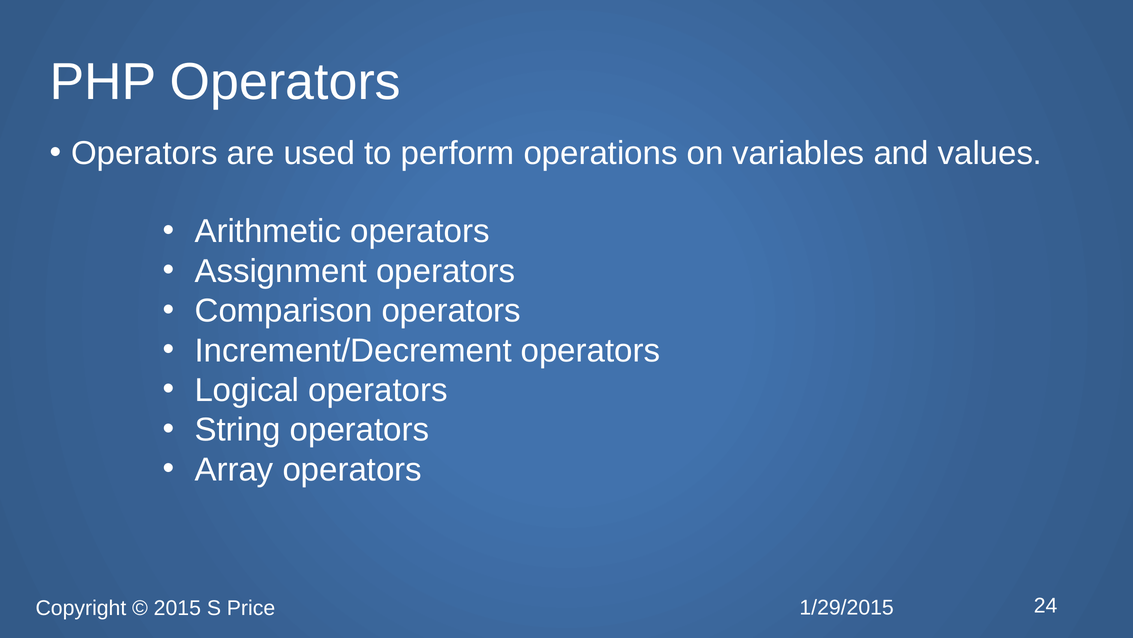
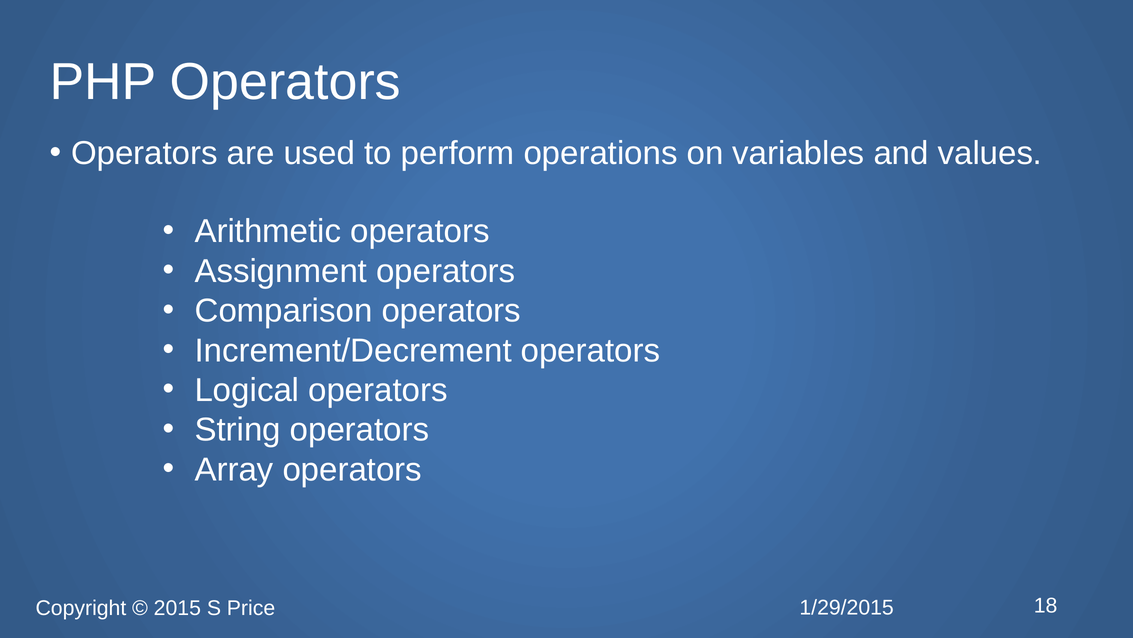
24: 24 -> 18
